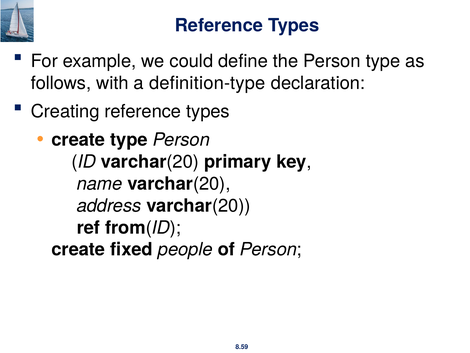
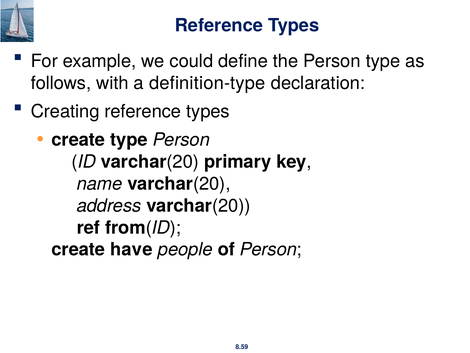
fixed: fixed -> have
